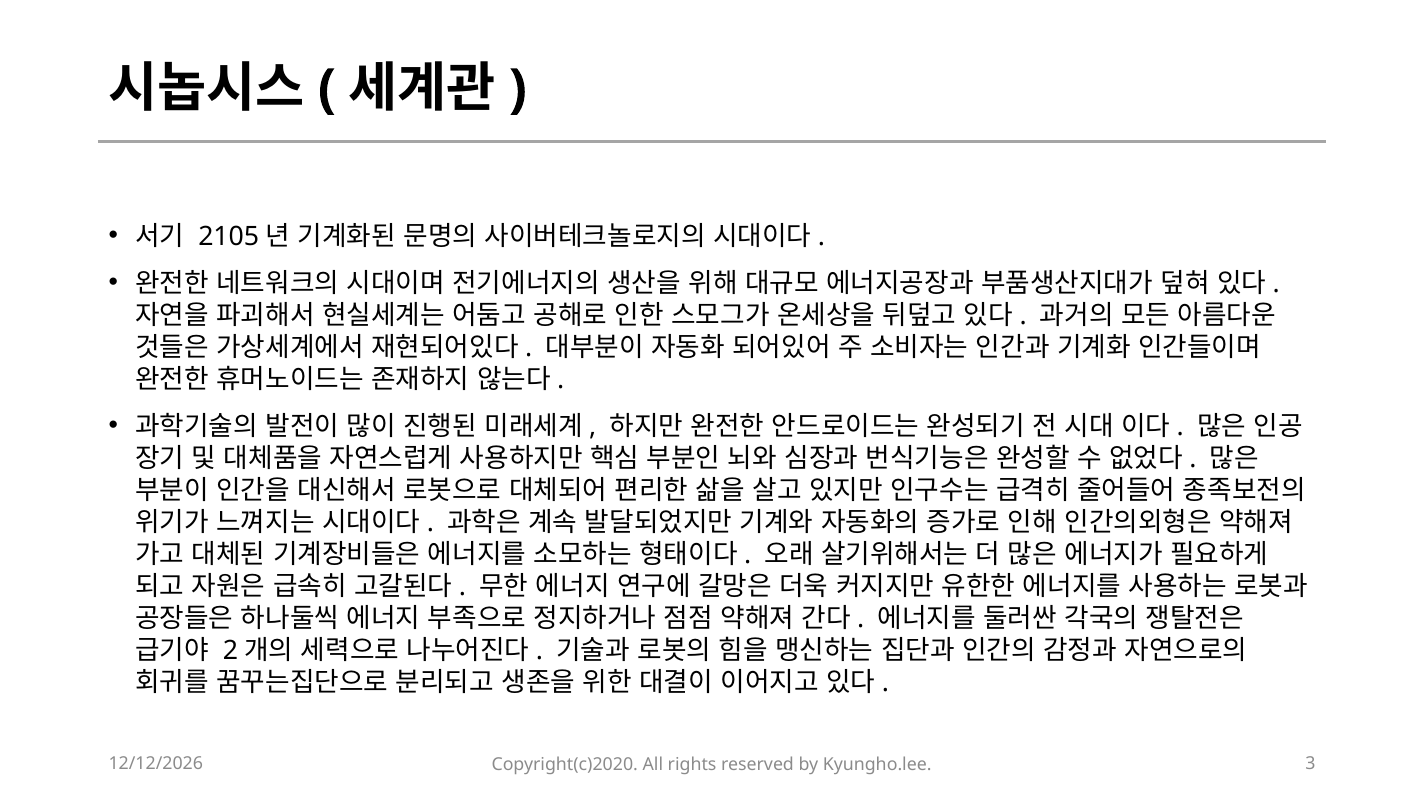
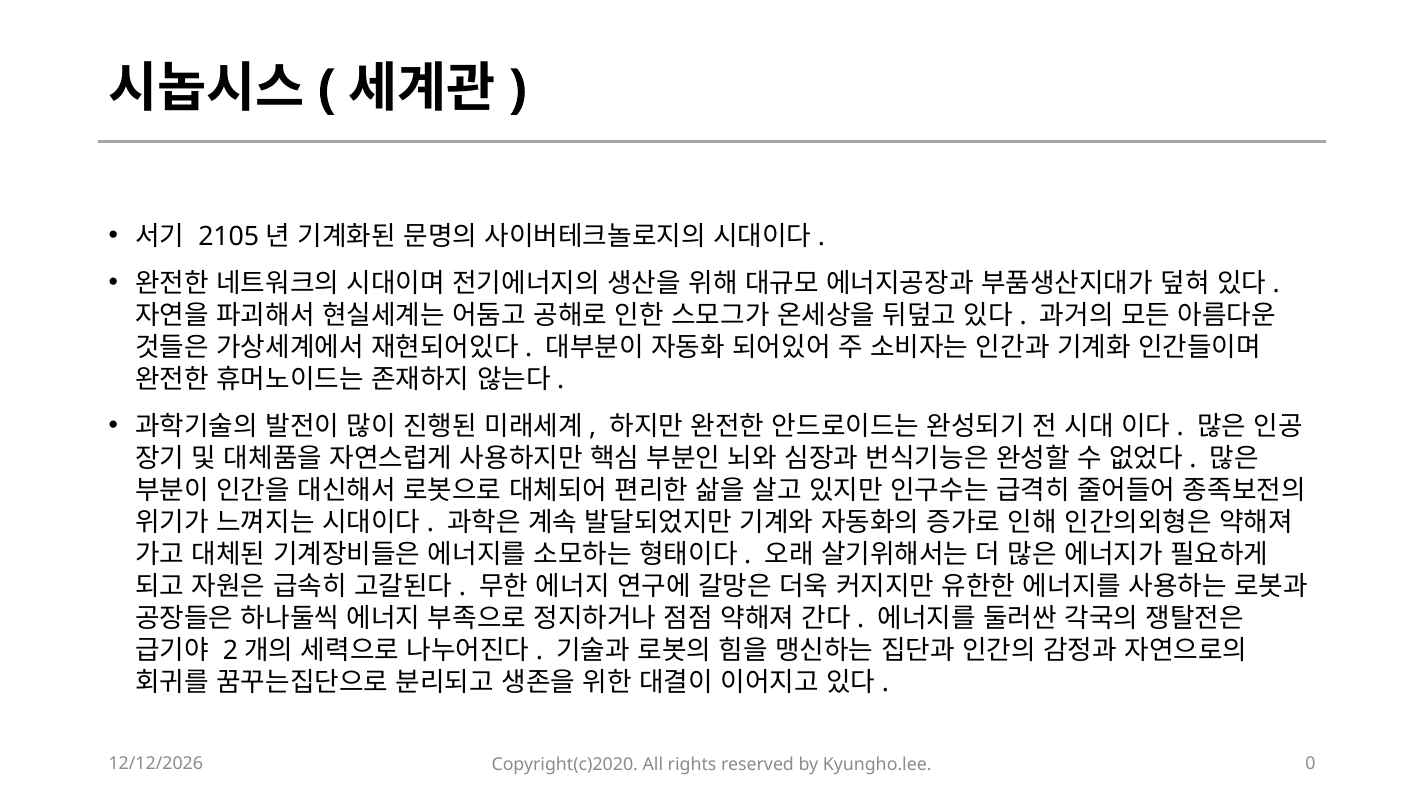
3: 3 -> 0
